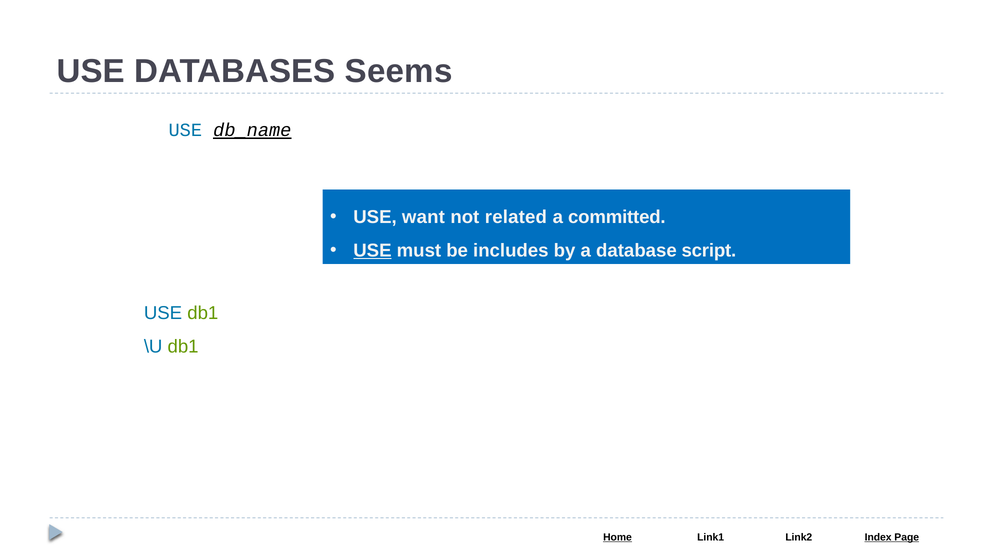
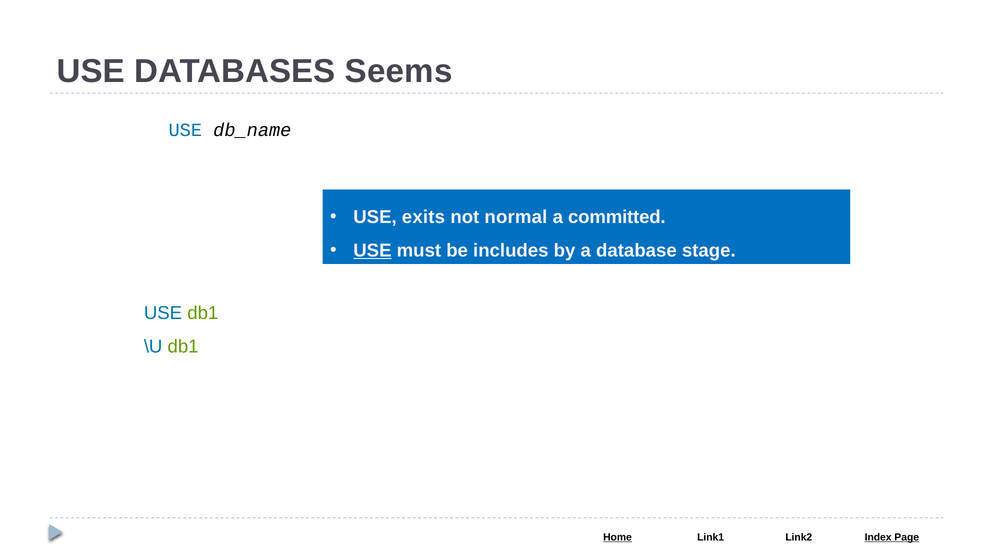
db_name underline: present -> none
want: want -> exits
related: related -> normal
script: script -> stage
